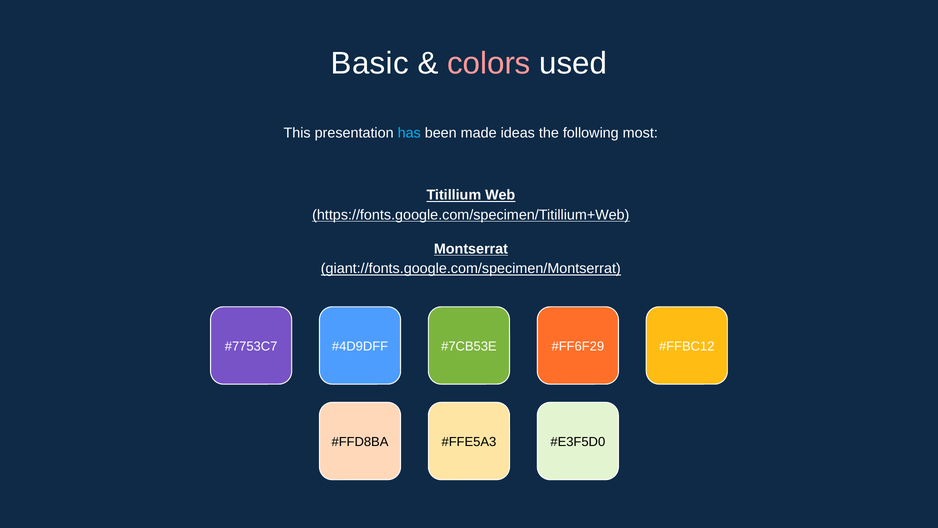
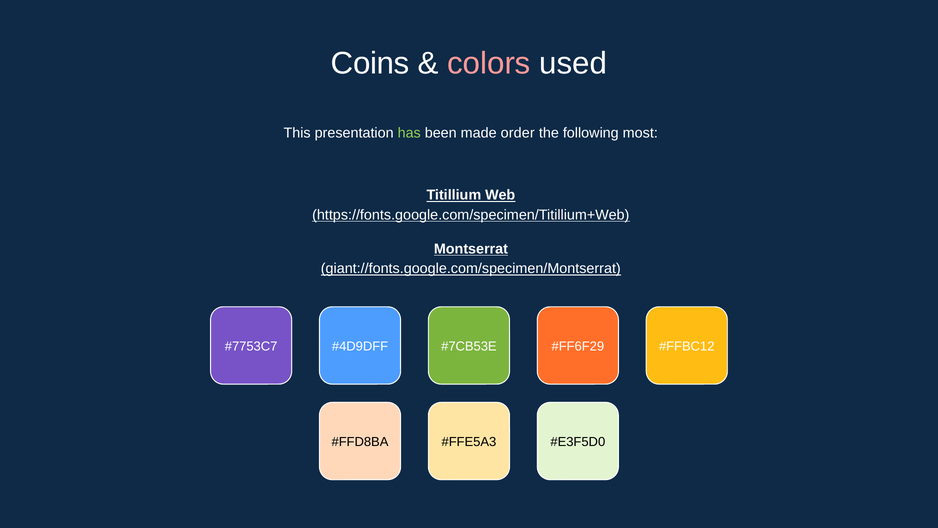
Basic: Basic -> Coins
has colour: light blue -> light green
ideas: ideas -> order
